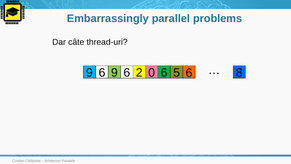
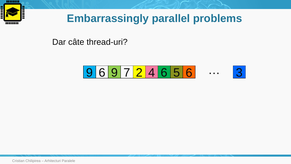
6 9 6: 6 -> 7
0: 0 -> 4
8: 8 -> 3
